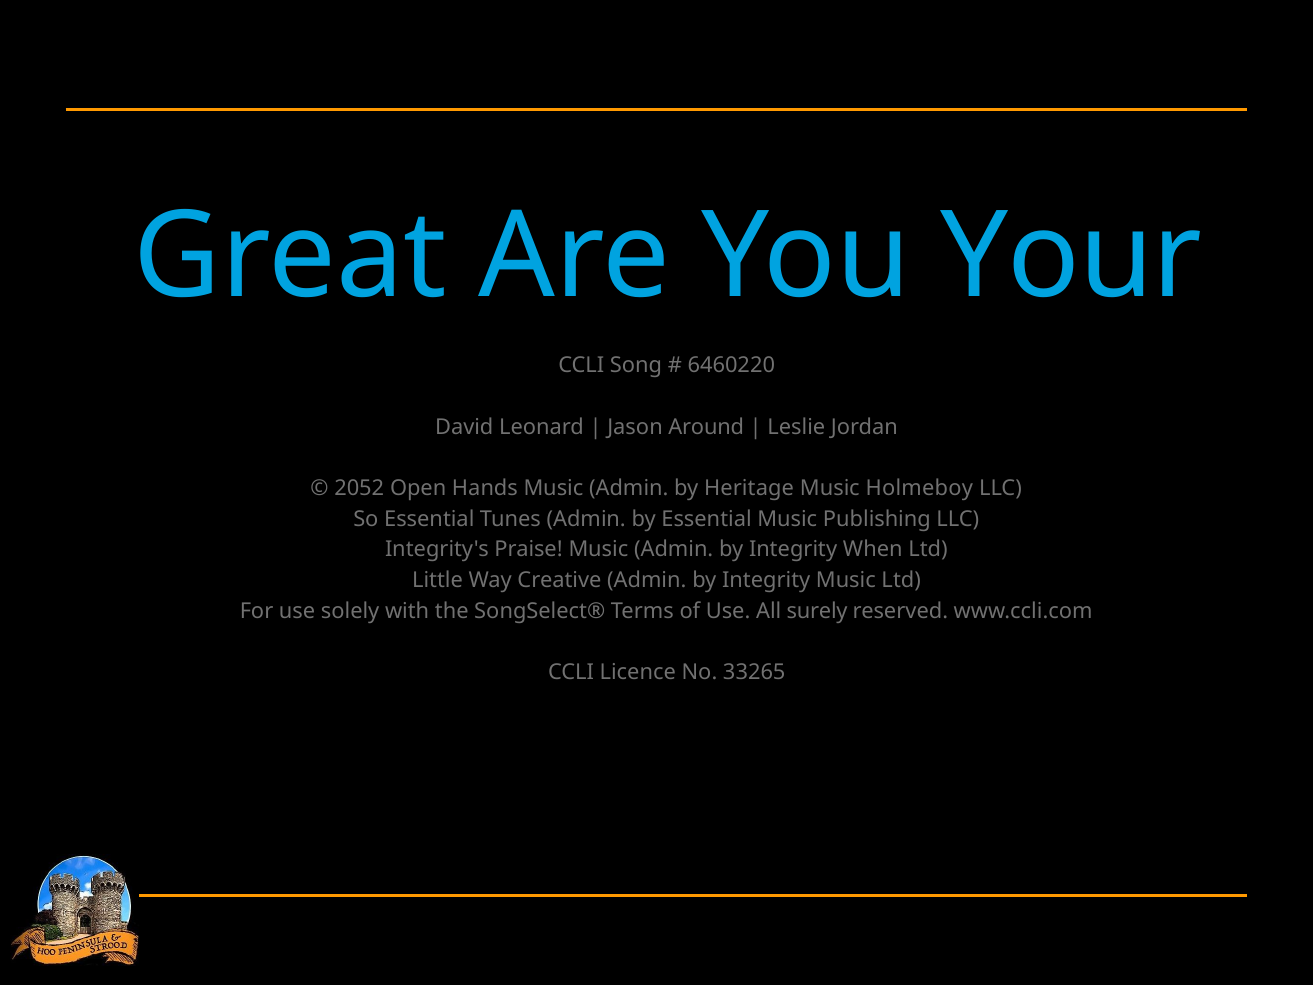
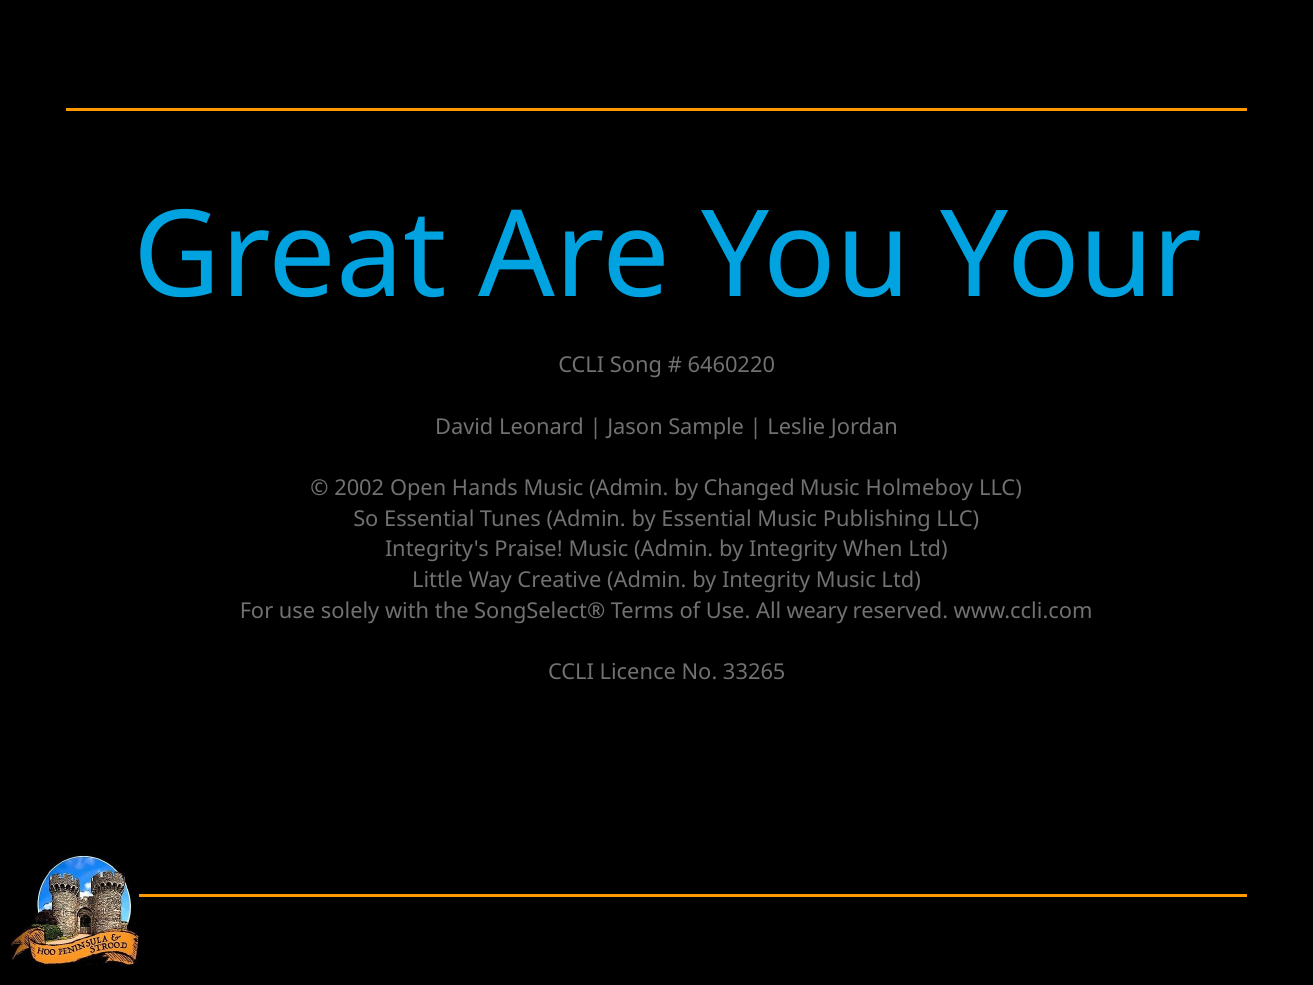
Around: Around -> Sample
2052: 2052 -> 2002
Heritage: Heritage -> Changed
surely: surely -> weary
